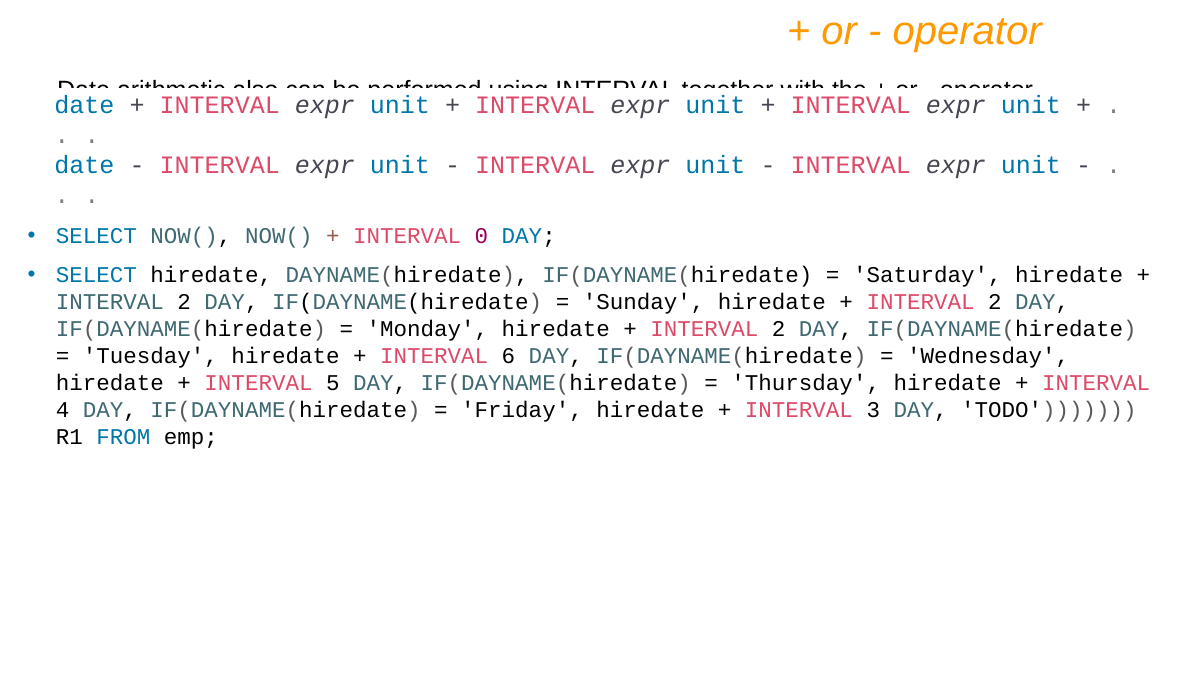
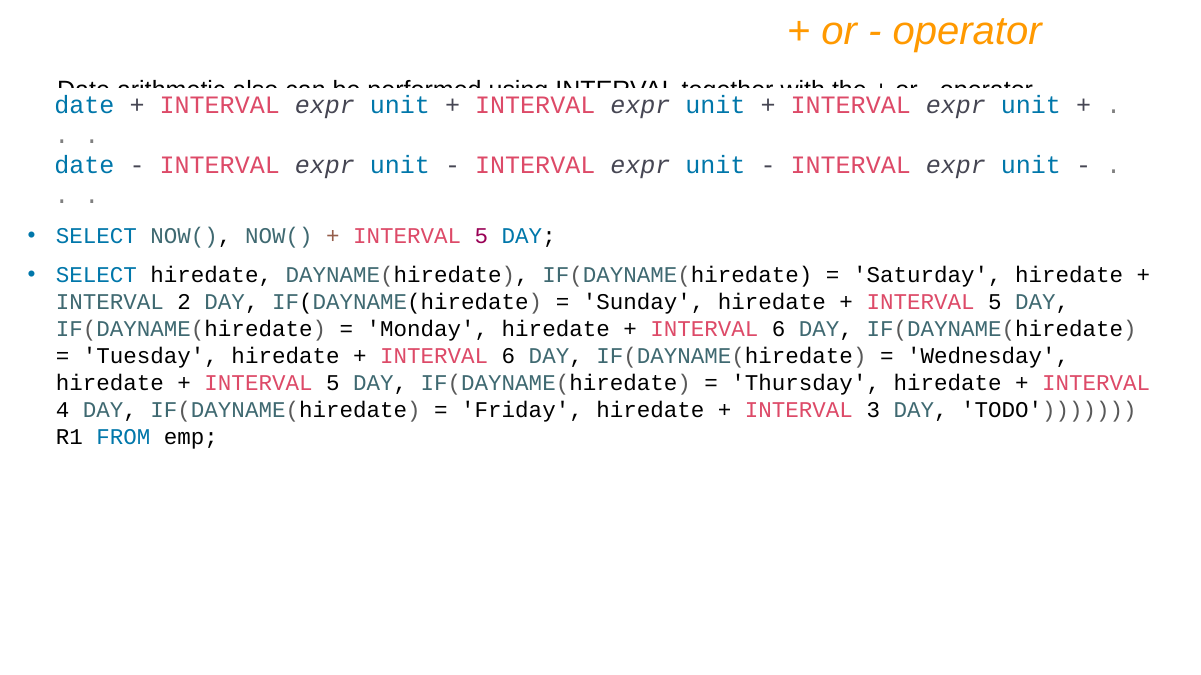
0 at (481, 236): 0 -> 5
2 at (995, 302): 2 -> 5
2 at (779, 329): 2 -> 6
